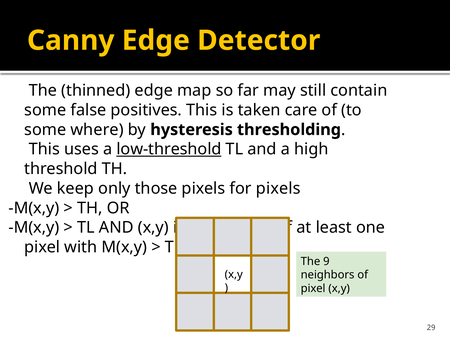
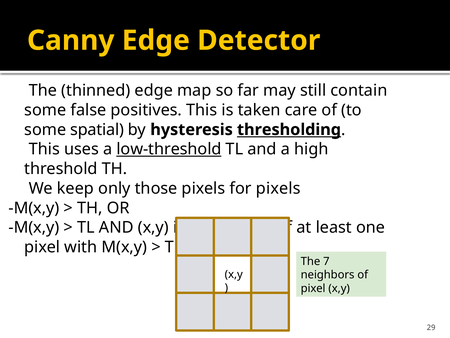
where: where -> spatial
thresholding underline: none -> present
9: 9 -> 7
